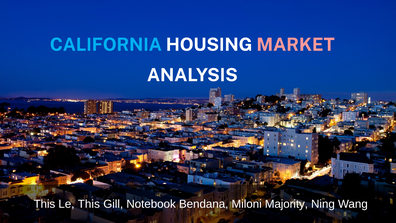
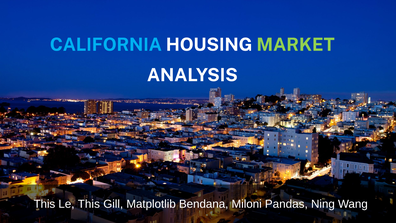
MARKET colour: pink -> light green
Notebook: Notebook -> Matplotlib
Majority: Majority -> Pandas
